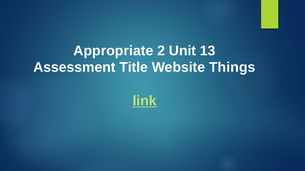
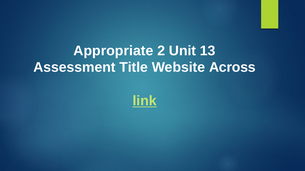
Things: Things -> Across
